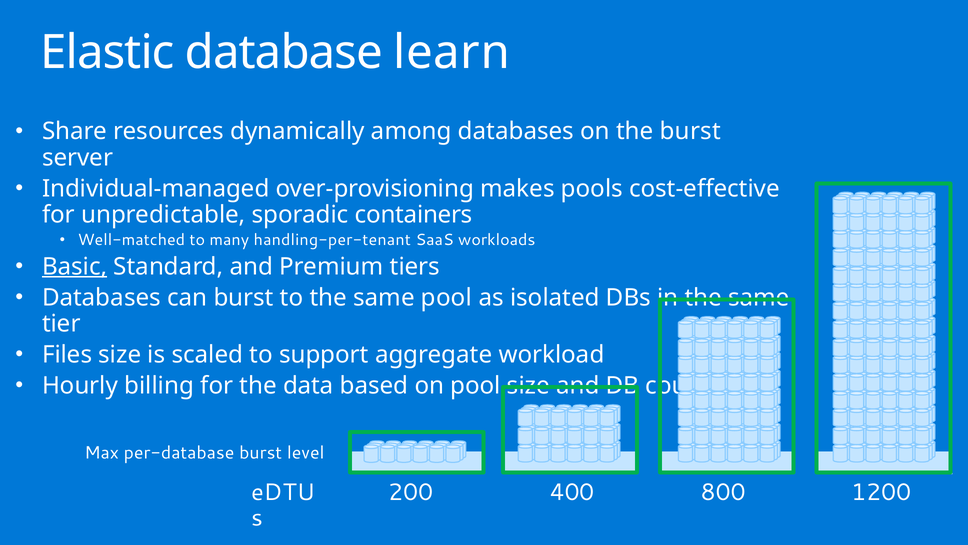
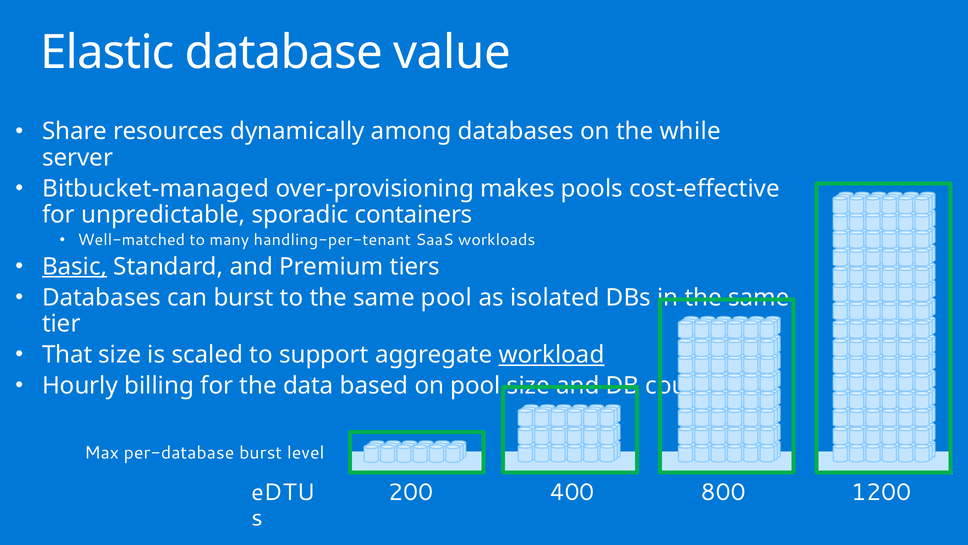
learn: learn -> value
the burst: burst -> while
Individual-managed: Individual-managed -> Bitbucket-managed
Files: Files -> That
workload underline: none -> present
